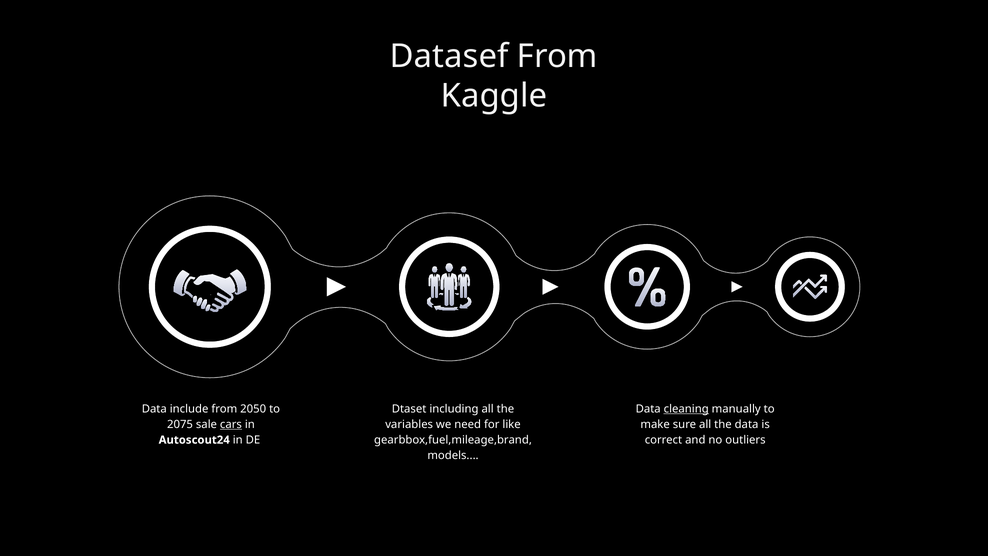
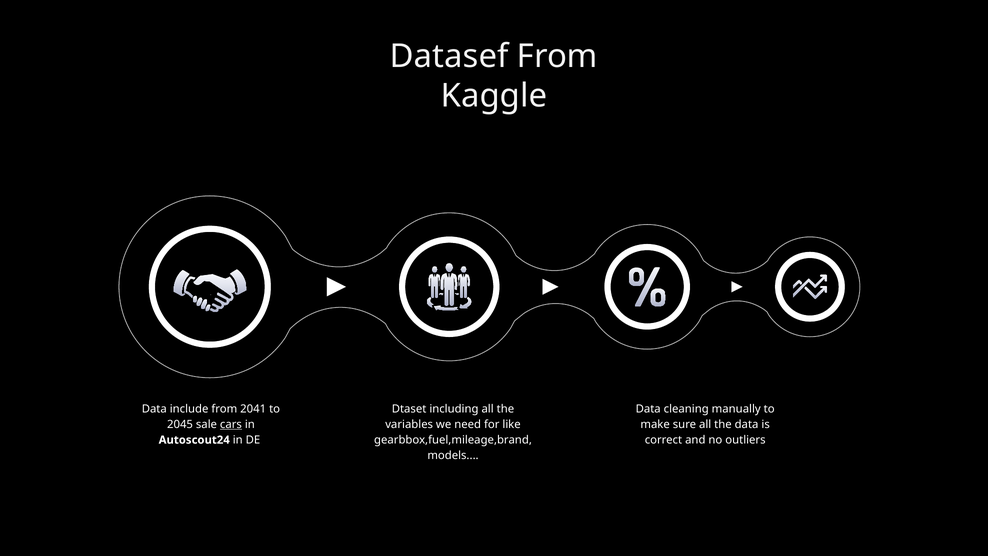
2050: 2050 -> 2041
cleaning underline: present -> none
2075: 2075 -> 2045
